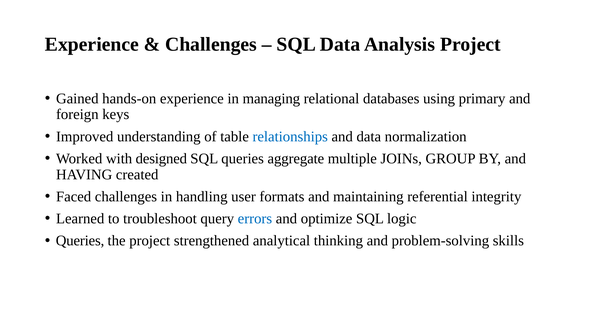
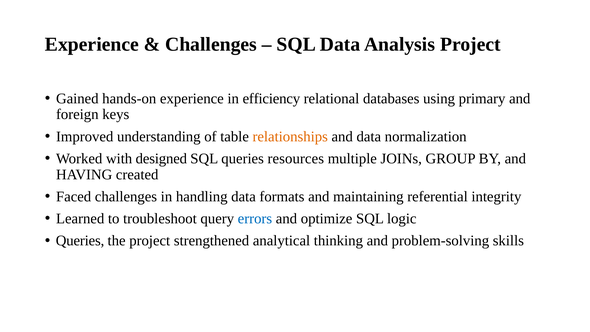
managing: managing -> efficiency
relationships colour: blue -> orange
aggregate: aggregate -> resources
handling user: user -> data
